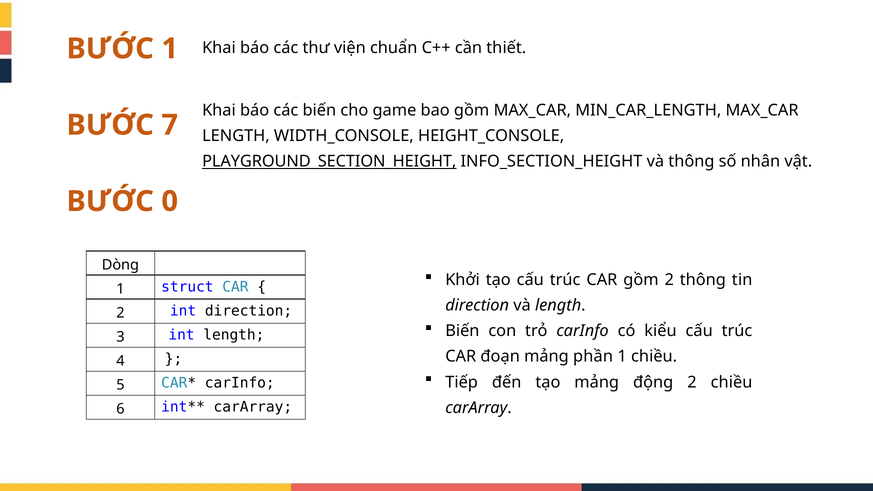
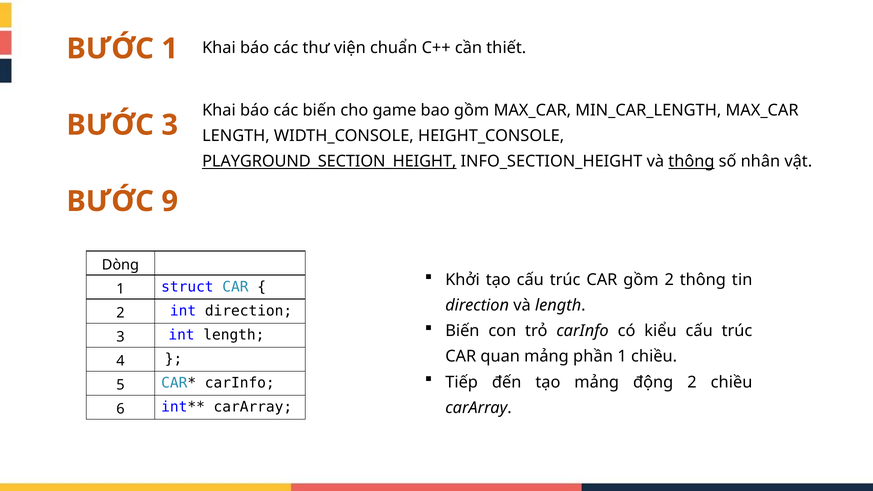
BƯỚC 7: 7 -> 3
thông at (691, 161) underline: none -> present
0: 0 -> 9
đoạn: đoạn -> quan
